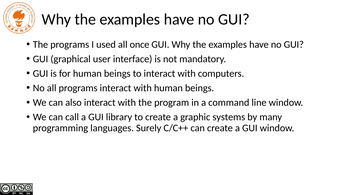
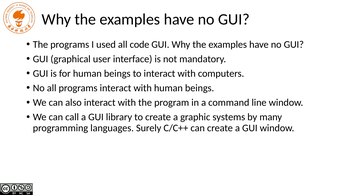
once: once -> code
